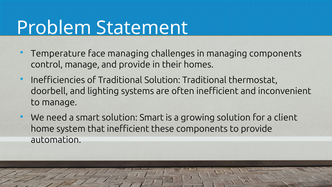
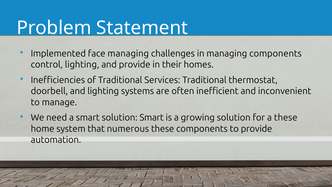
Temperature: Temperature -> Implemented
control manage: manage -> lighting
Traditional Solution: Solution -> Services
a client: client -> these
that inefficient: inefficient -> numerous
